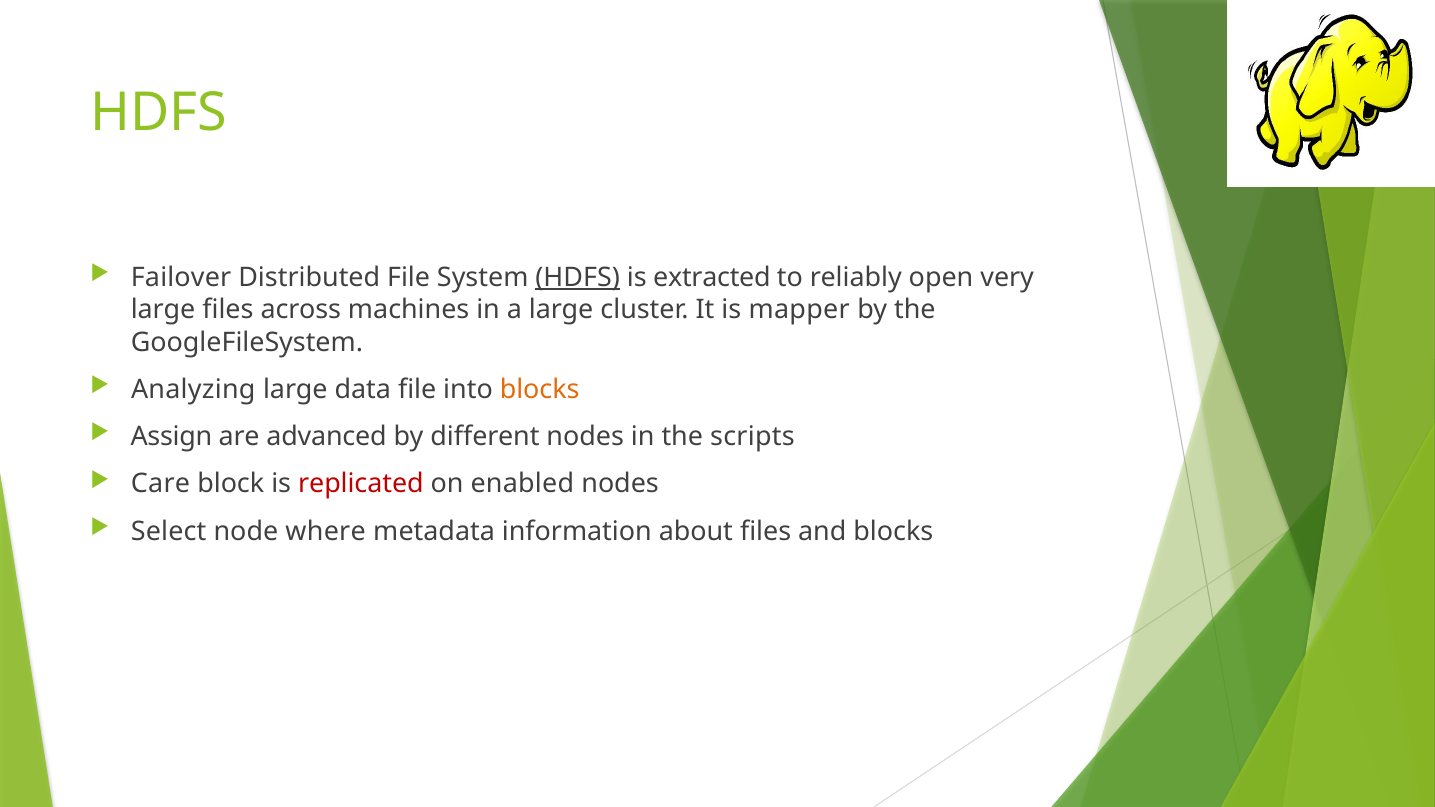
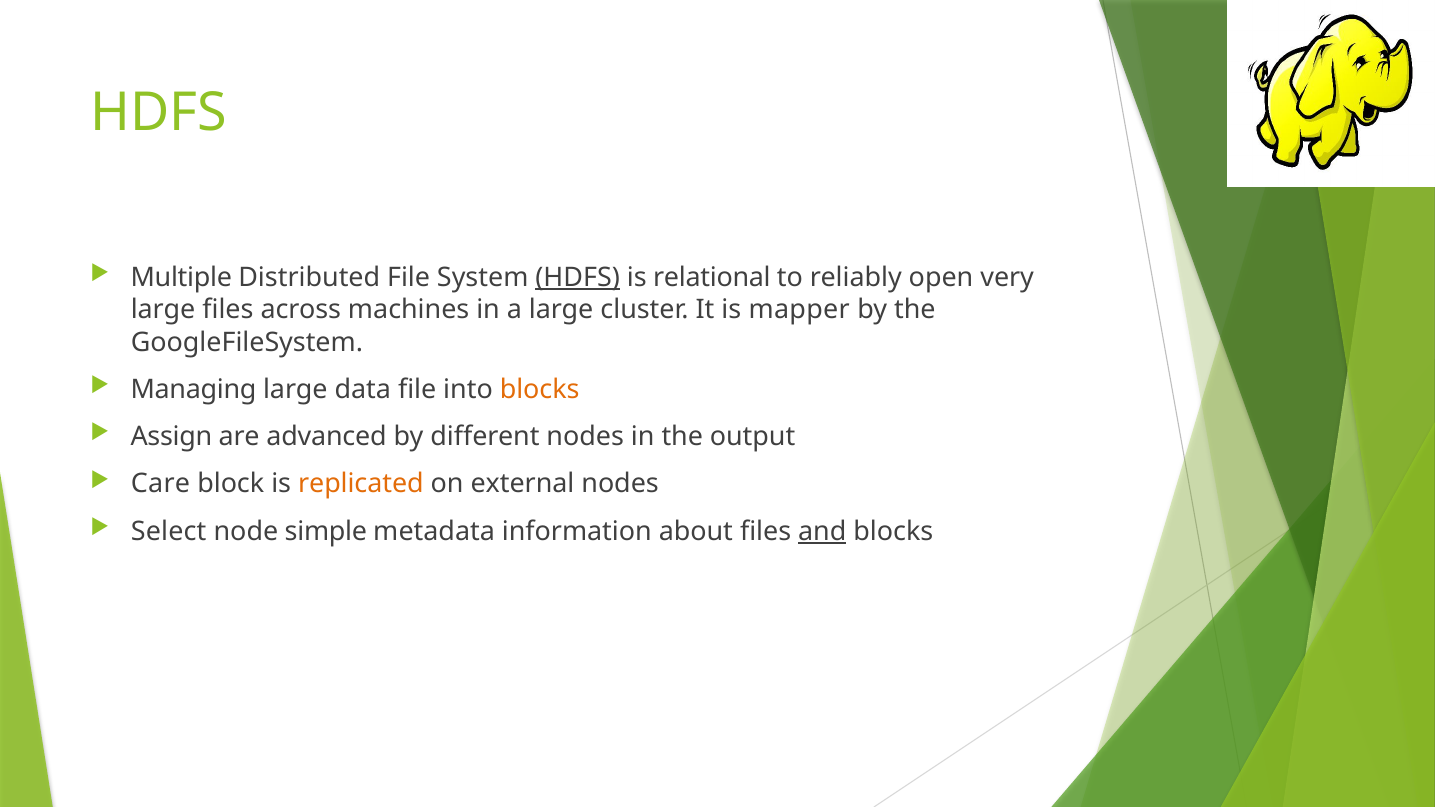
Failover: Failover -> Multiple
extracted: extracted -> relational
Analyzing: Analyzing -> Managing
scripts: scripts -> output
replicated colour: red -> orange
enabled: enabled -> external
where: where -> simple
and underline: none -> present
